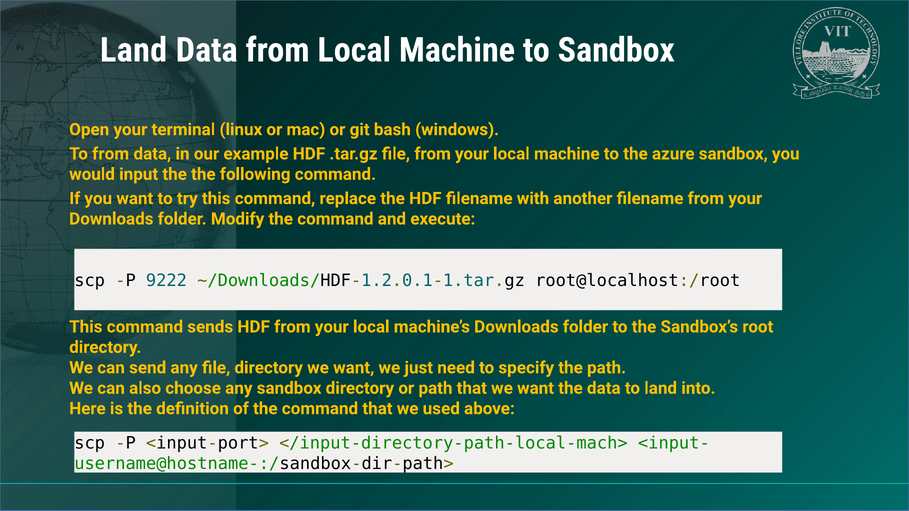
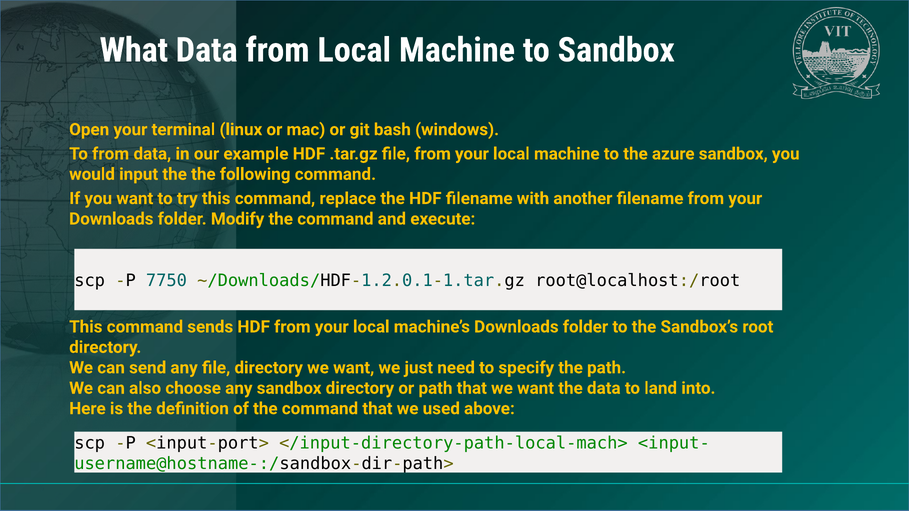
Land at (134, 50): Land -> What
9222: 9222 -> 7750
